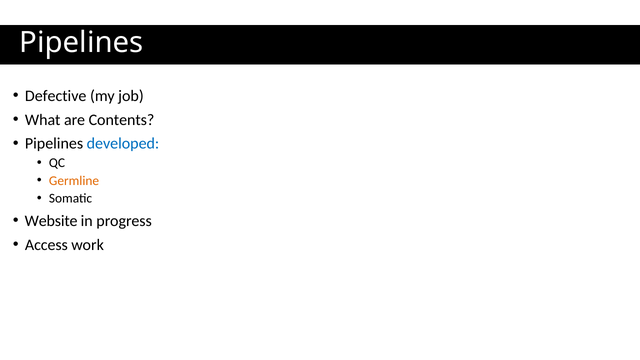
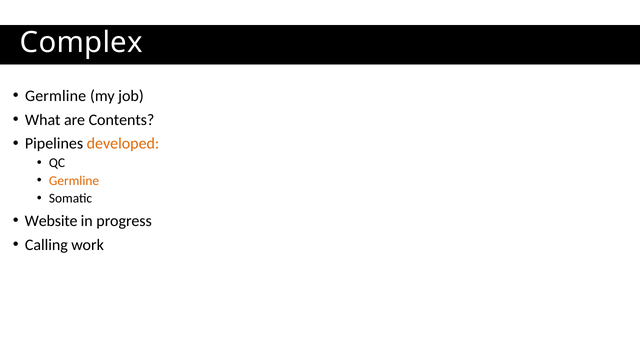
Pipelines at (81, 43): Pipelines -> Complex
Defective at (56, 96): Defective -> Germline
developed colour: blue -> orange
Access: Access -> Calling
